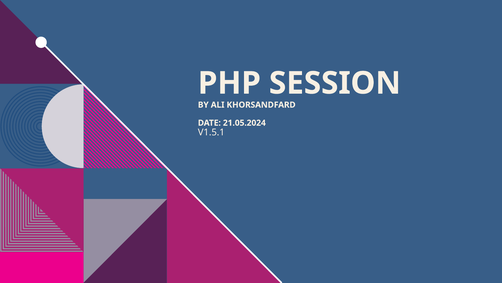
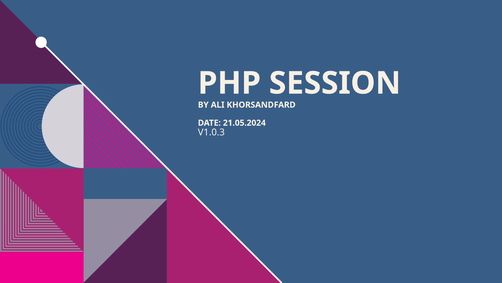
V1.5.1: V1.5.1 -> V1.0.3
